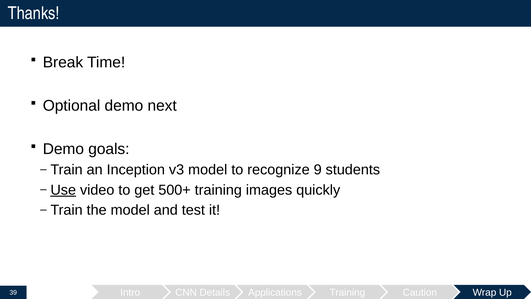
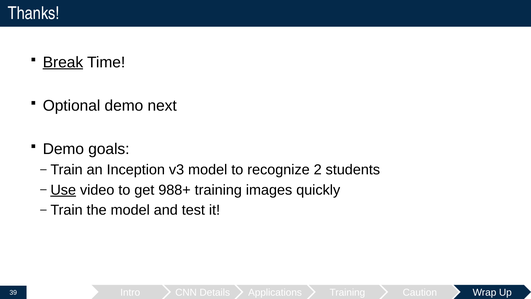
Break underline: none -> present
9: 9 -> 2
500+: 500+ -> 988+
